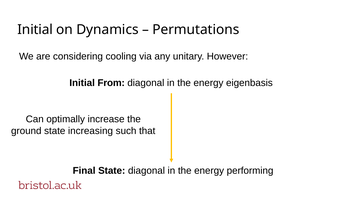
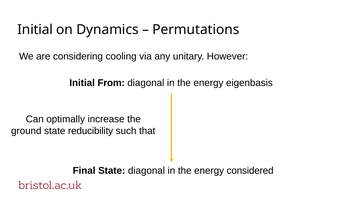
increasing: increasing -> reducibility
performing: performing -> considered
